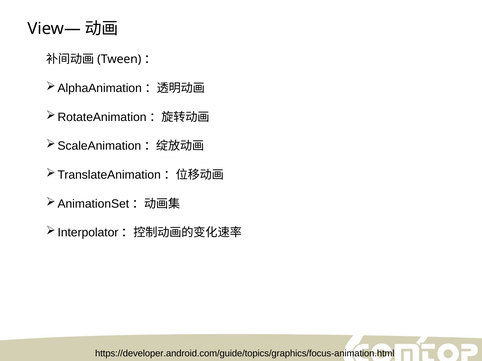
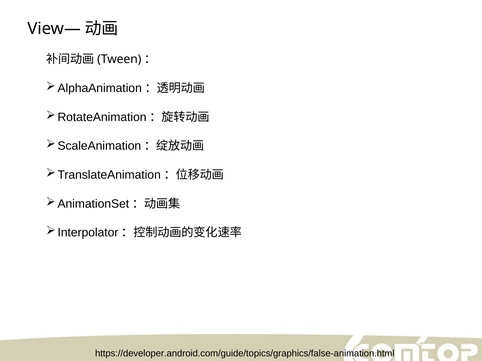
https://developer.android.com/guide/topics/graphics/focus-animation.html: https://developer.android.com/guide/topics/graphics/focus-animation.html -> https://developer.android.com/guide/topics/graphics/false-animation.html
